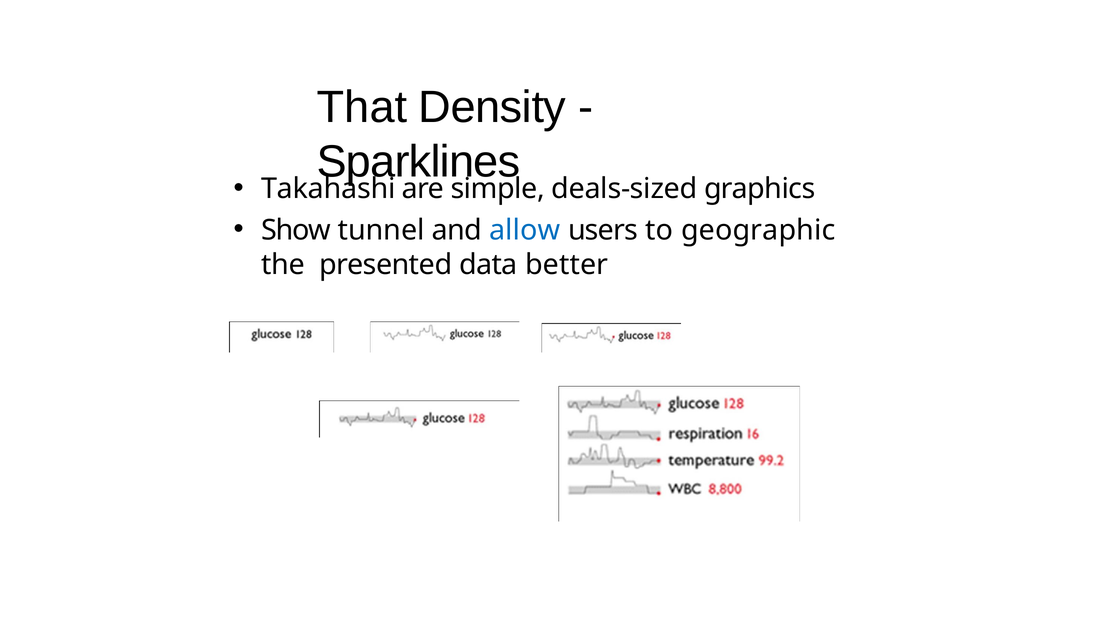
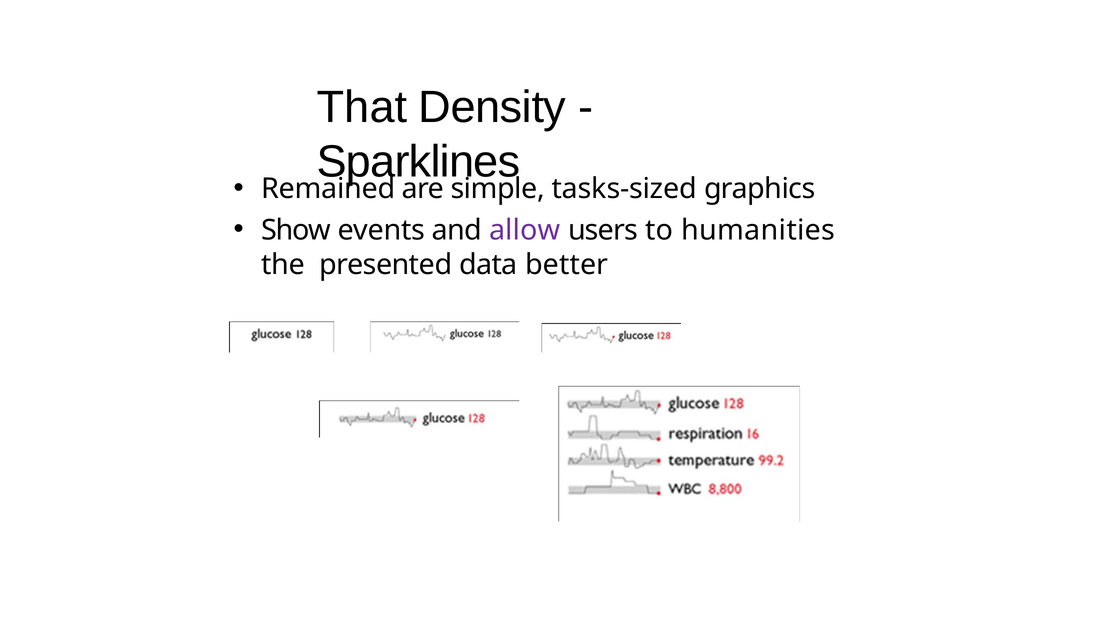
Takahashi: Takahashi -> Remained
deals‐sized: deals‐sized -> tasks‐sized
tunnel: tunnel -> events
allow at (525, 230) colour: blue -> purple
geographic: geographic -> humanities
